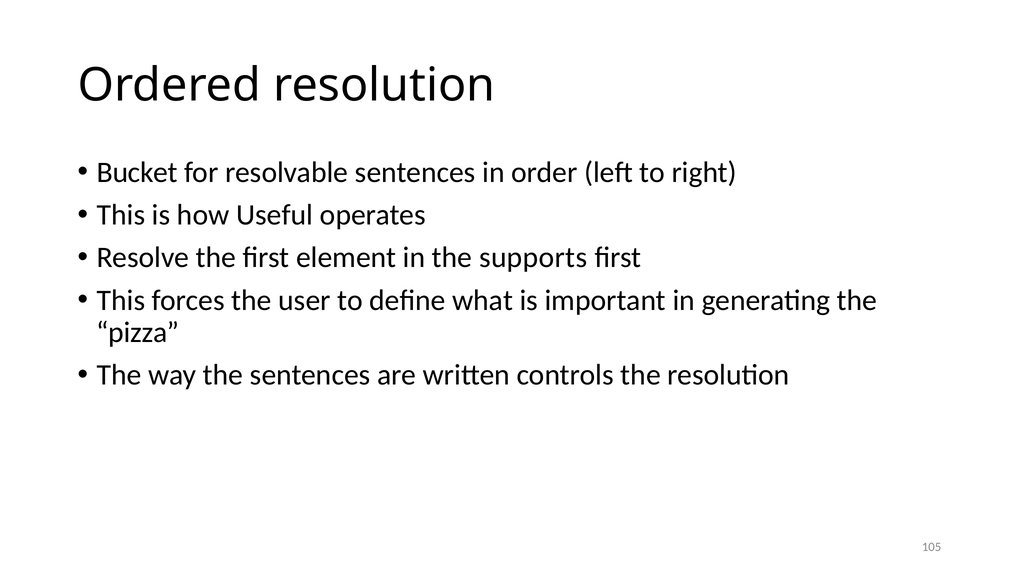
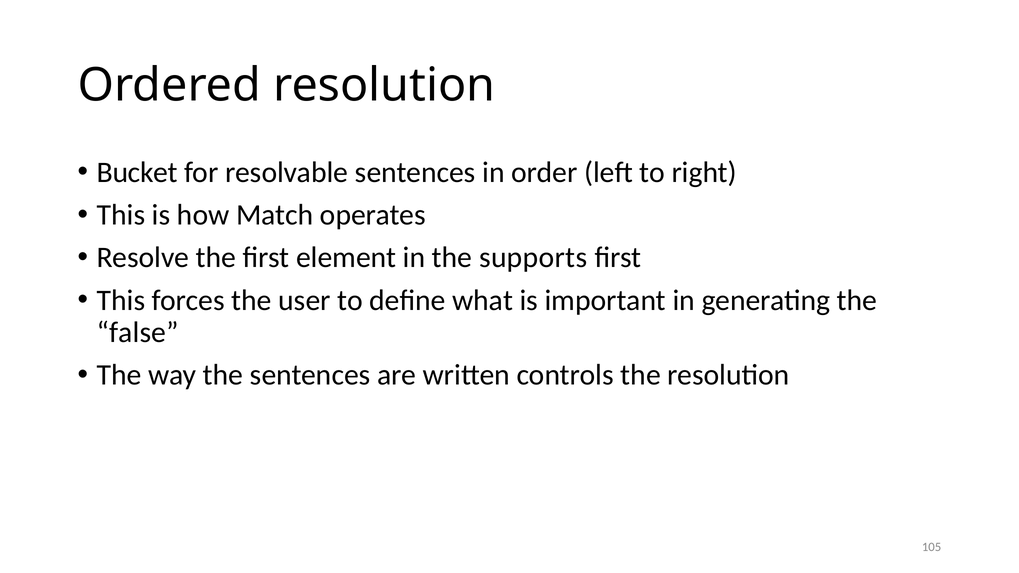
Useful: Useful -> Match
pizza: pizza -> false
